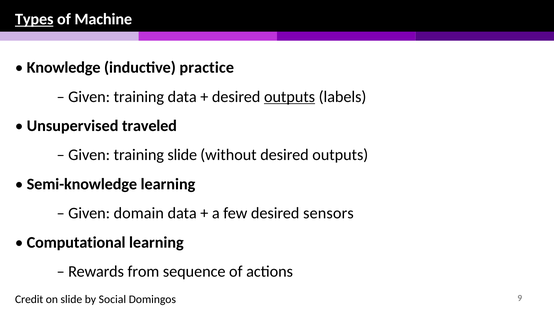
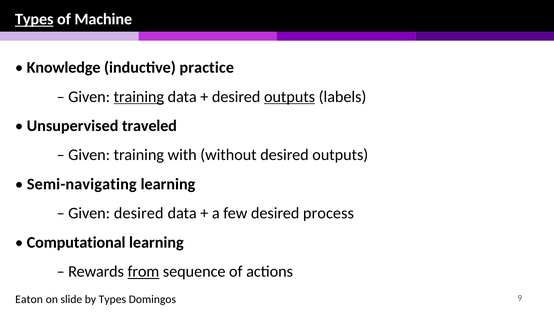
training at (139, 97) underline: none -> present
training slide: slide -> with
Semi-knowledge: Semi-knowledge -> Semi-navigating
Given domain: domain -> desired
sensors: sensors -> process
from underline: none -> present
Credit: Credit -> Eaton
by Social: Social -> Types
